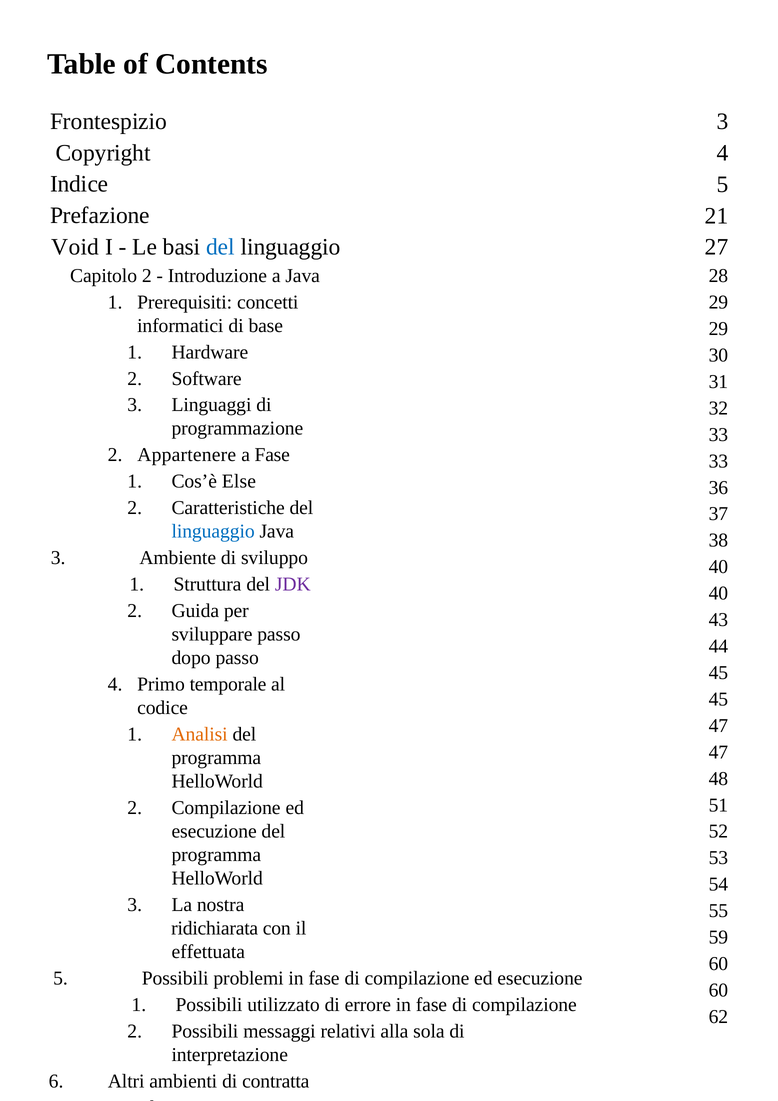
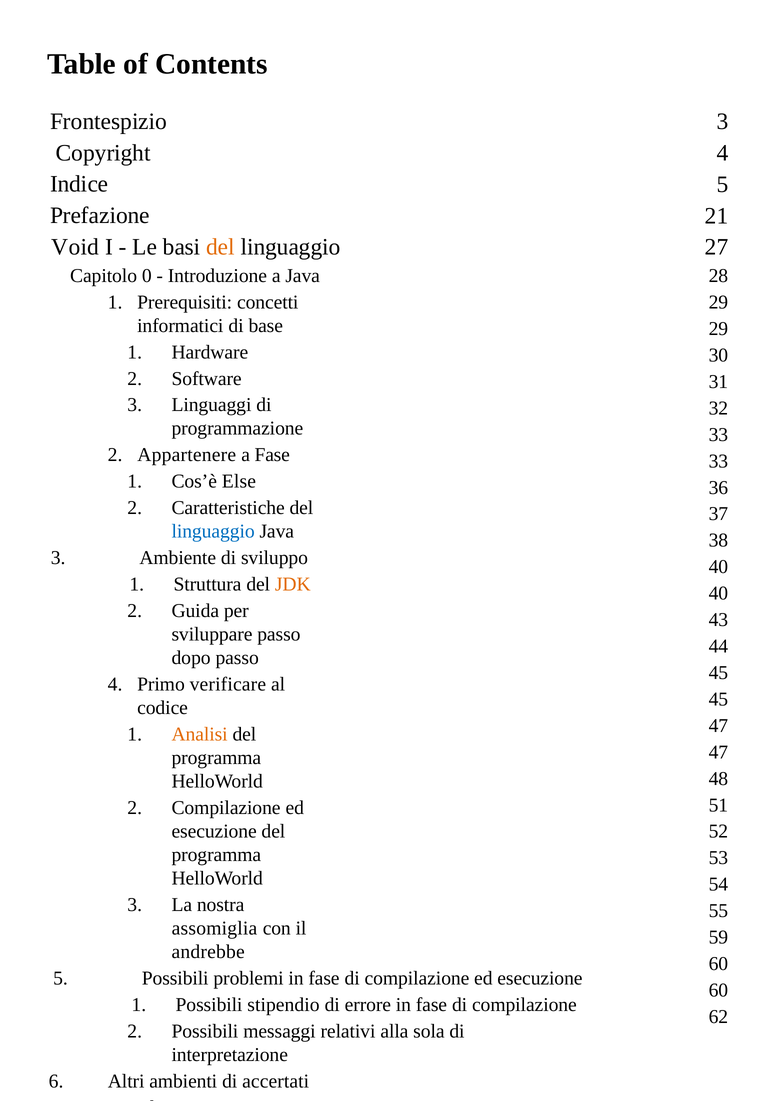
del at (221, 247) colour: blue -> orange
2 at (147, 276): 2 -> 0
JDK colour: purple -> orange
temporale: temporale -> verificare
ridichiarata: ridichiarata -> assomiglia
effettuata: effettuata -> andrebbe
utilizzato: utilizzato -> stipendio
contratta: contratta -> accertati
